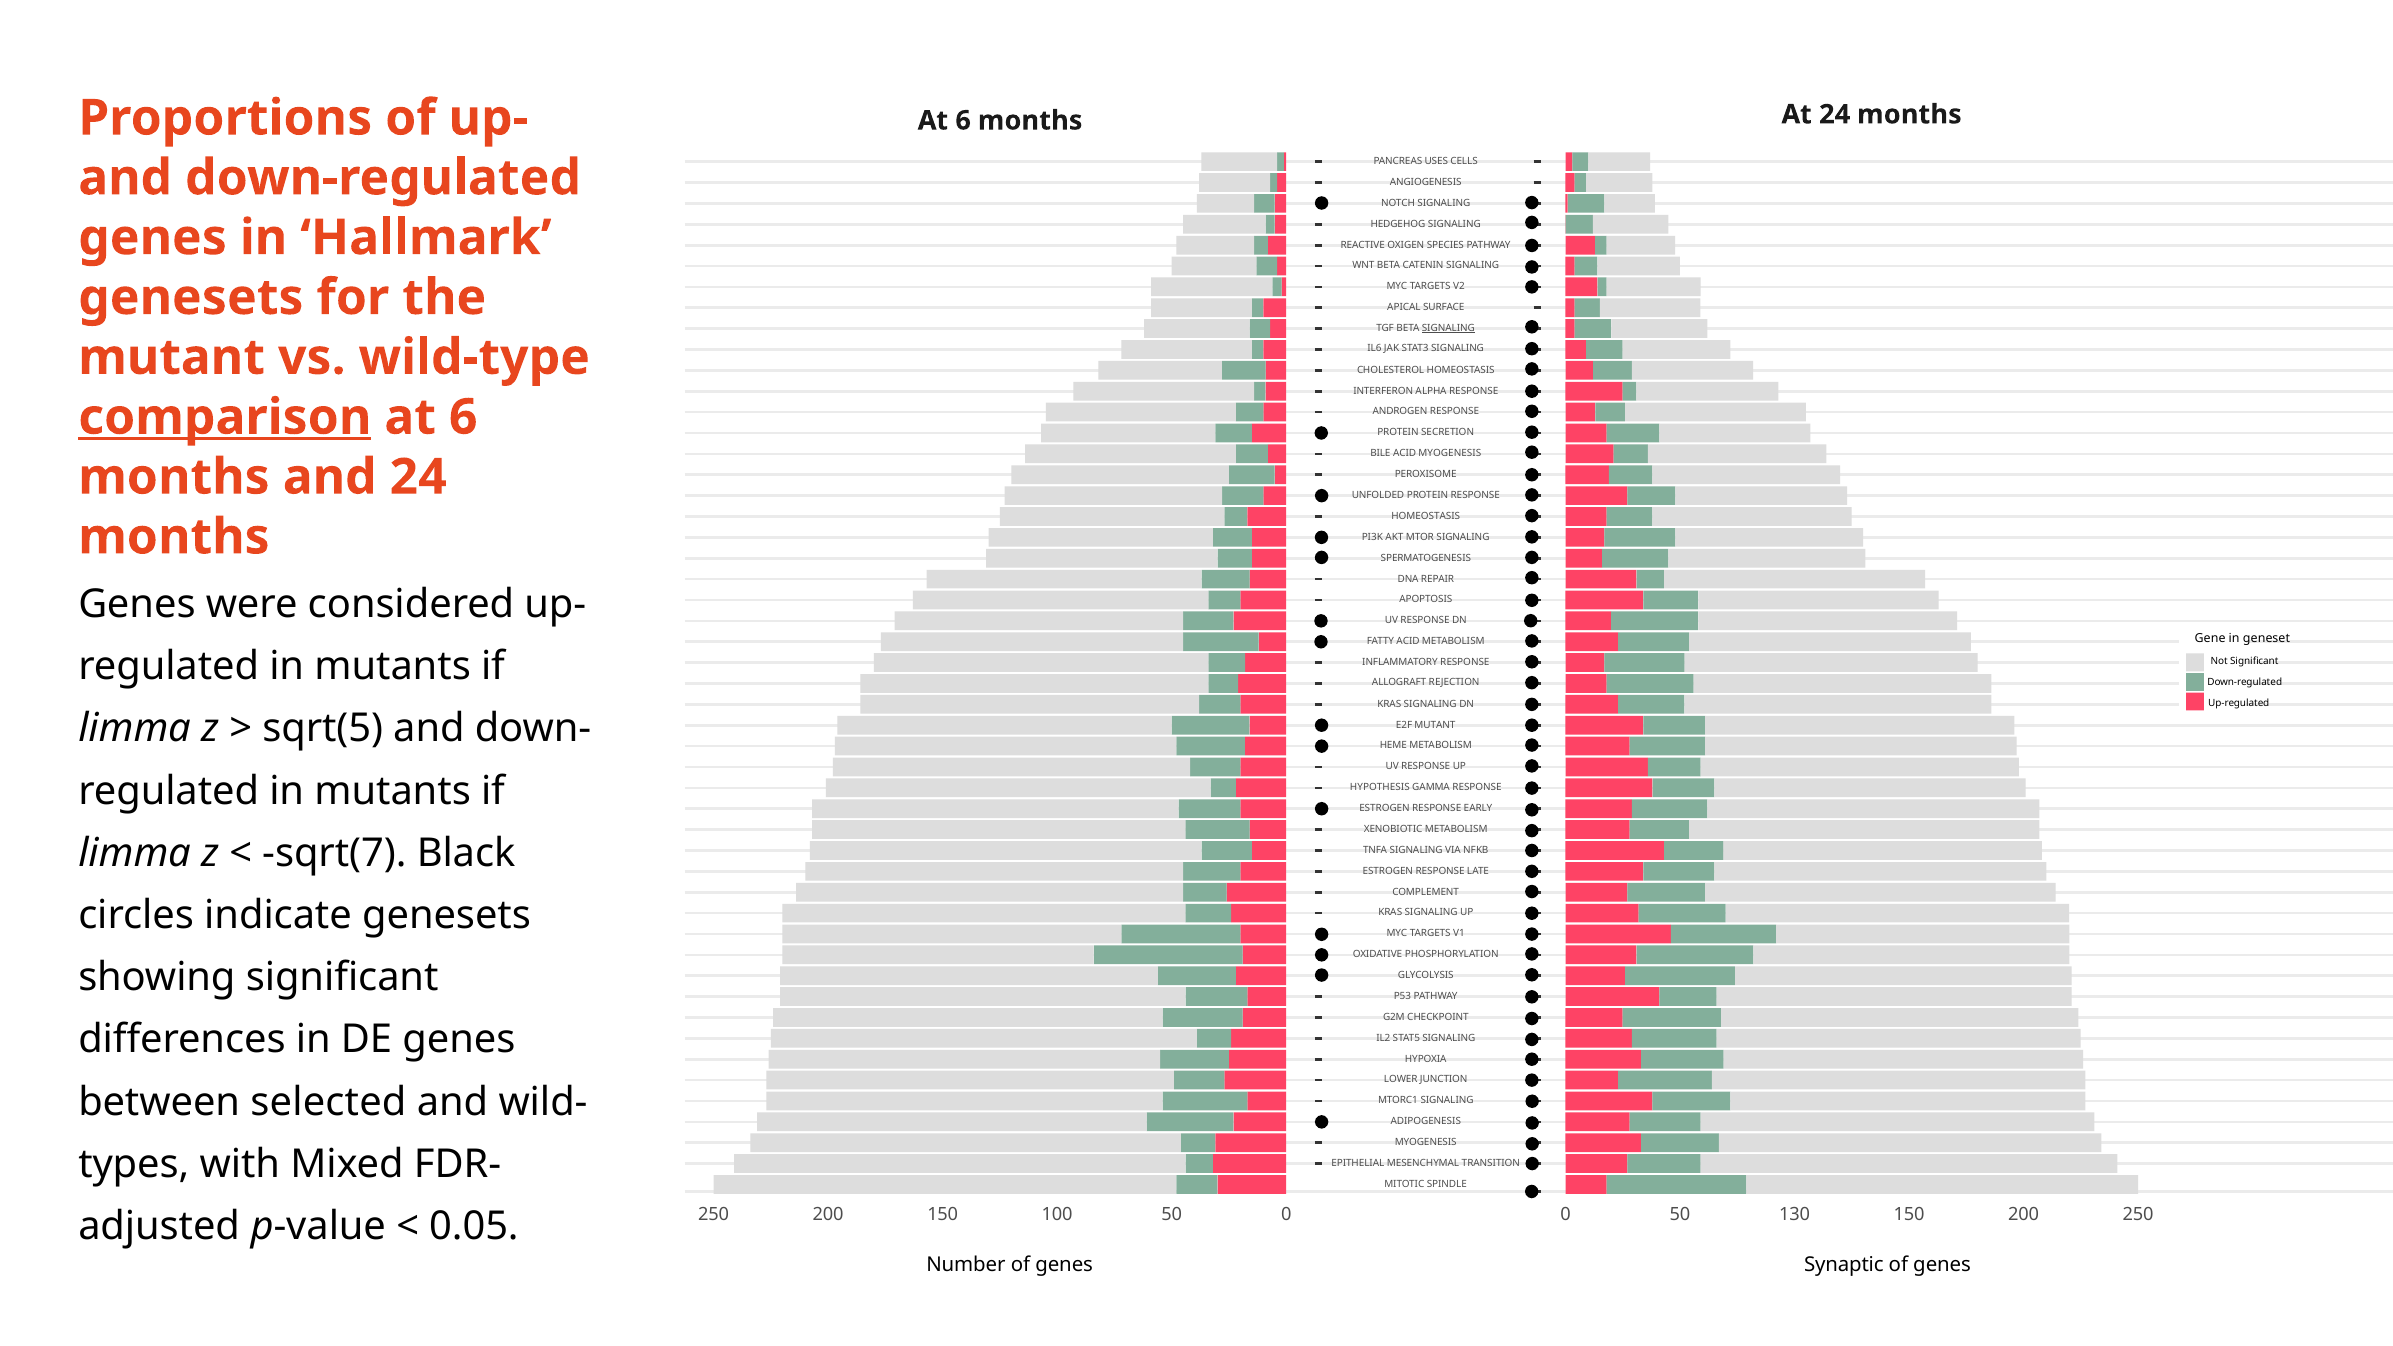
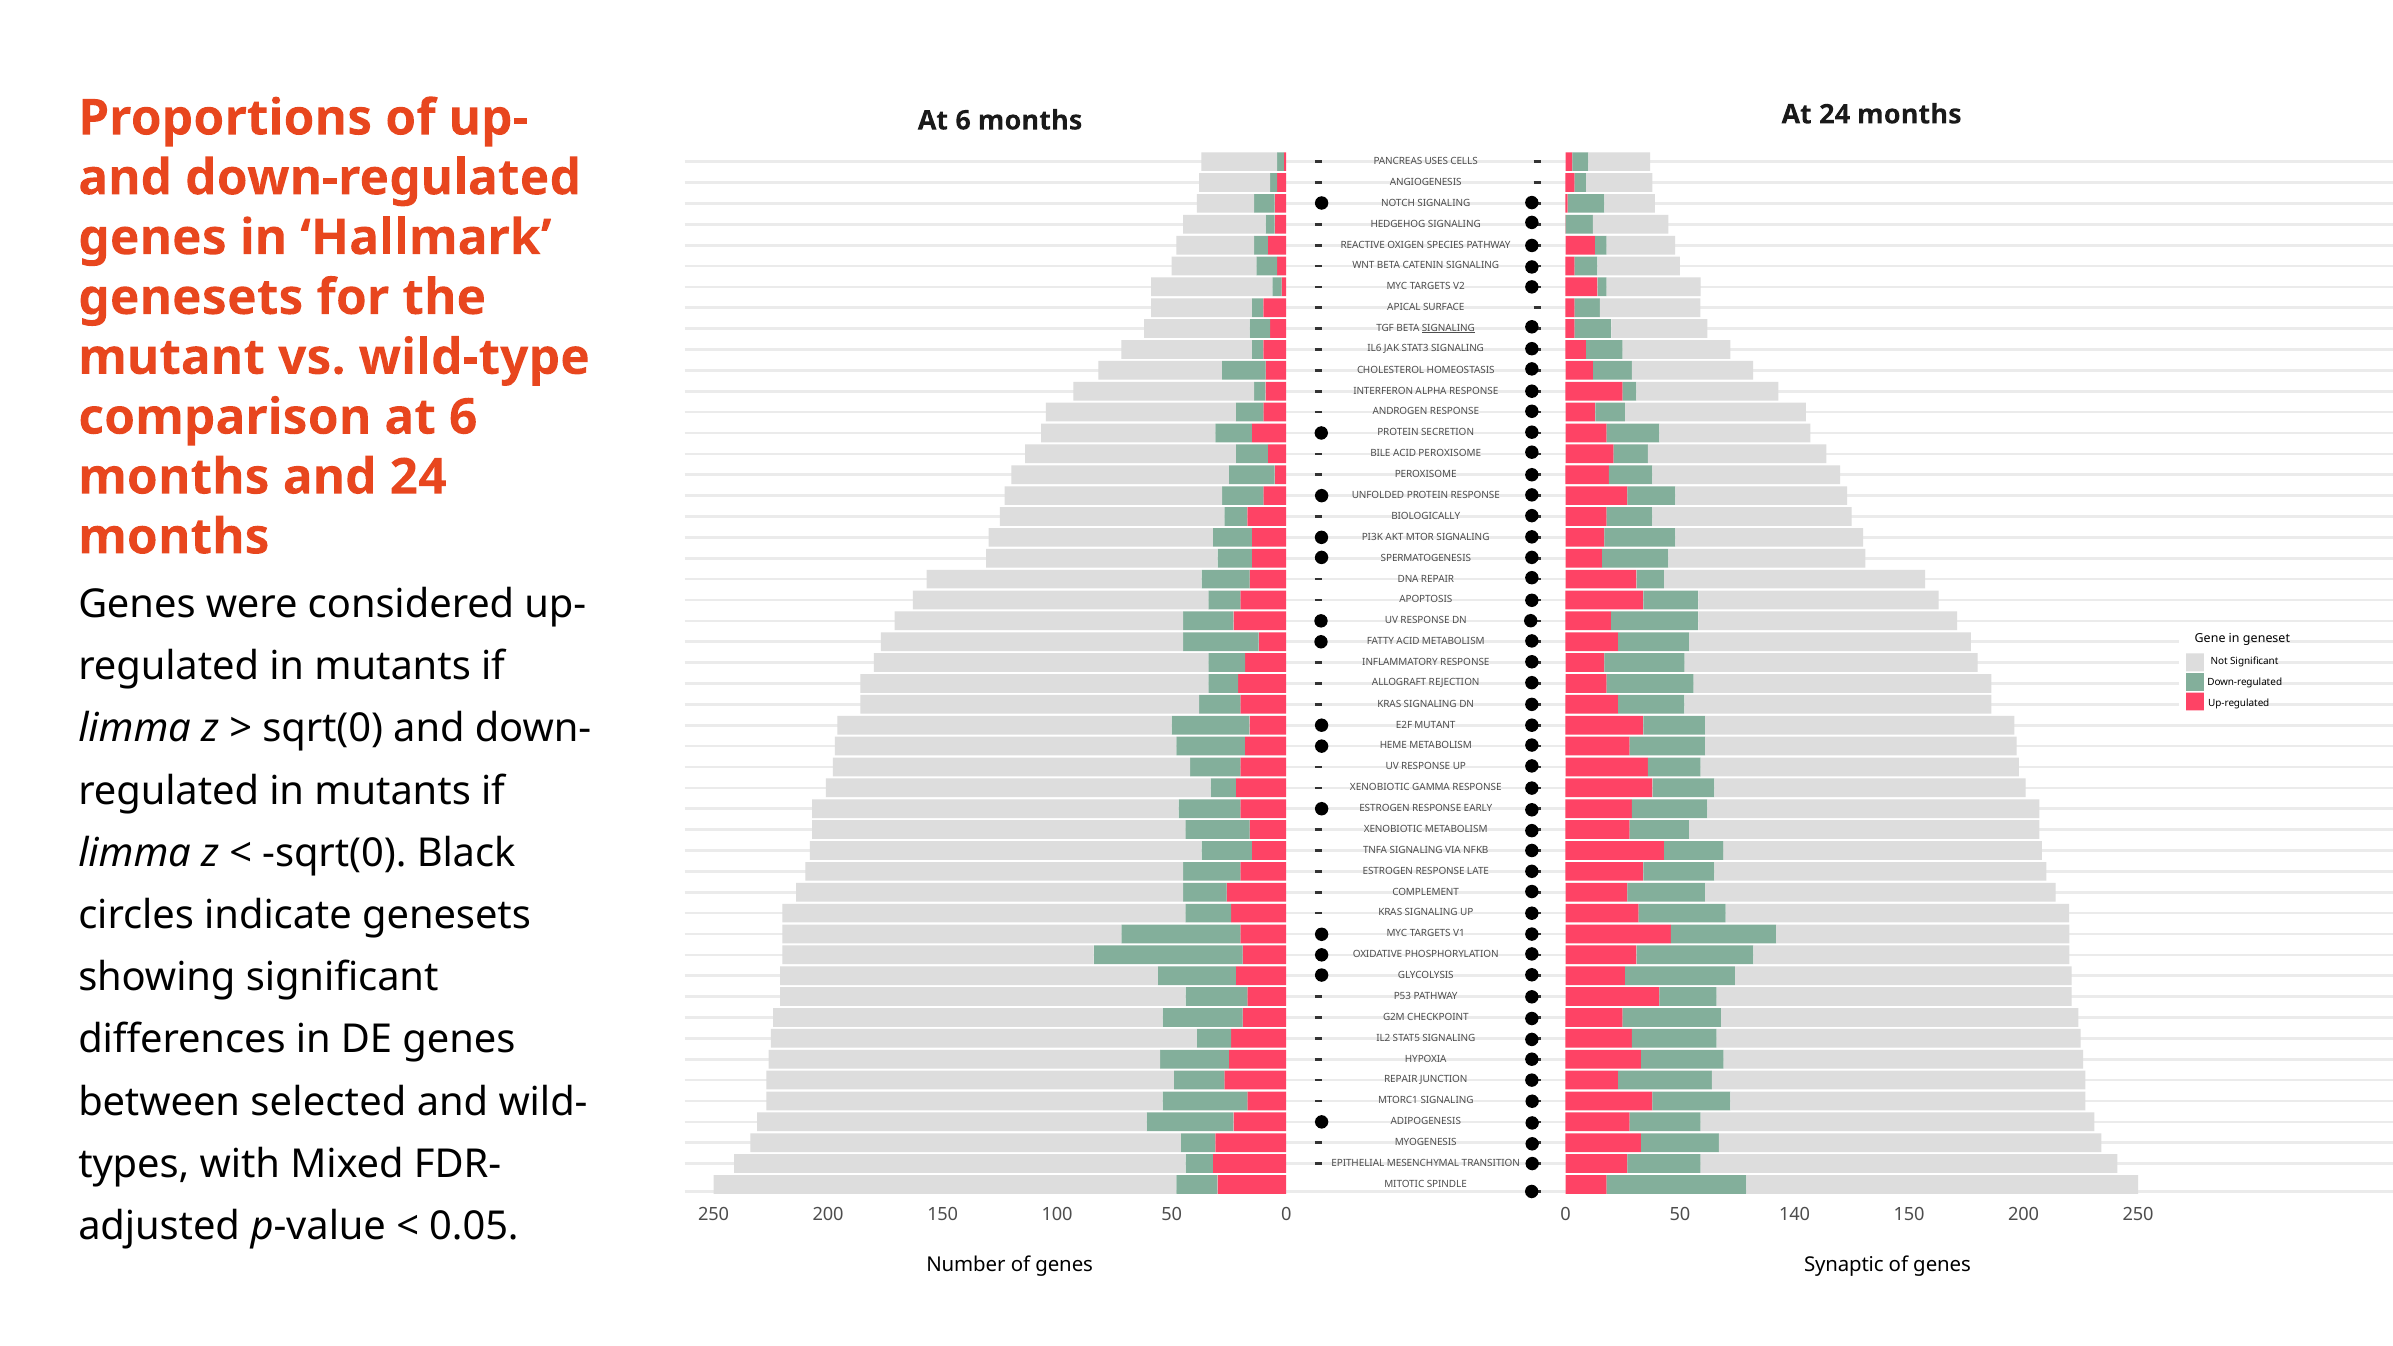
comparison underline: present -> none
ACID MYOGENESIS: MYOGENESIS -> PEROXISOME
HOMEOSTASIS at (1426, 516): HOMEOSTASIS -> BIOLOGICALLY
sqrt(5 at (323, 729): sqrt(5 -> sqrt(0
HYPOTHESIS at (1380, 787): HYPOTHESIS -> XENOBIOTIC
sqrt(7 at (334, 853): sqrt(7 -> sqrt(0
LOWER at (1401, 1079): LOWER -> REPAIR
130: 130 -> 140
